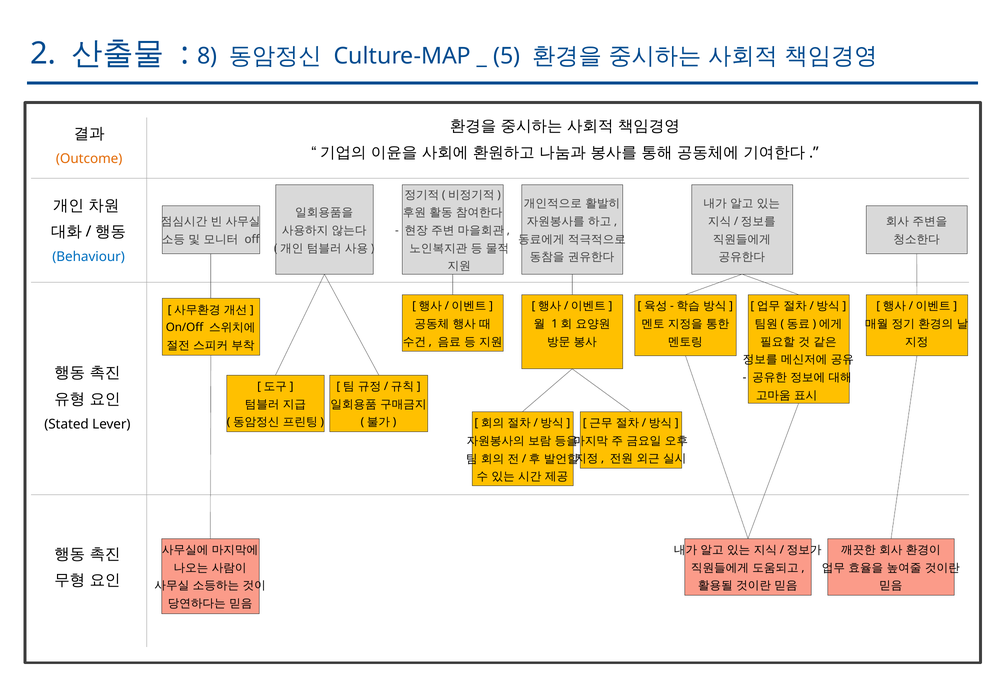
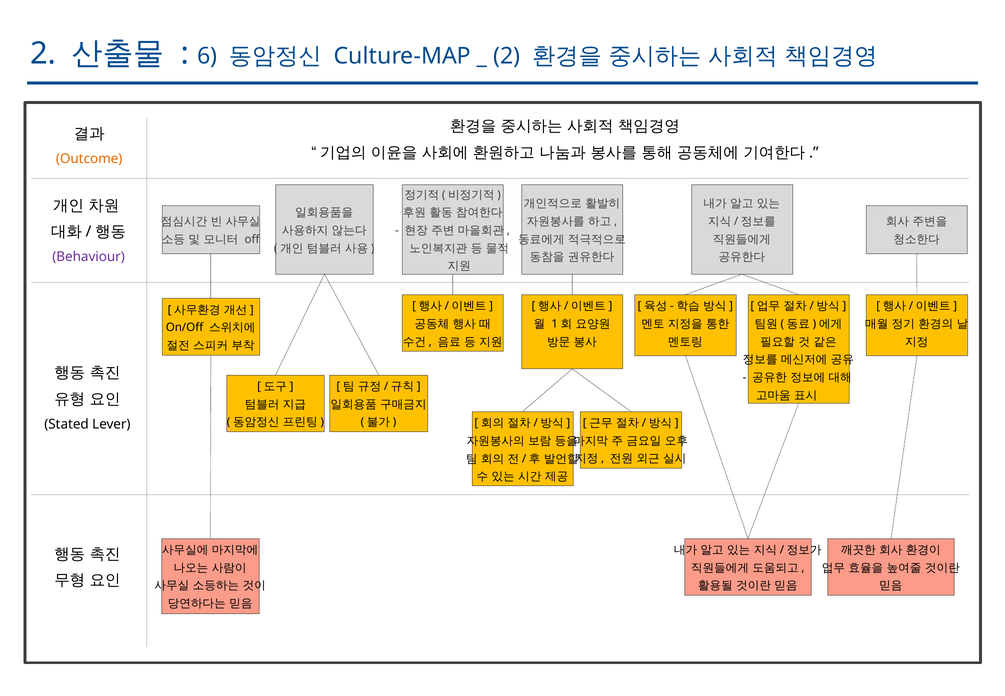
8: 8 -> 6
5 at (507, 56): 5 -> 2
Behaviour colour: blue -> purple
